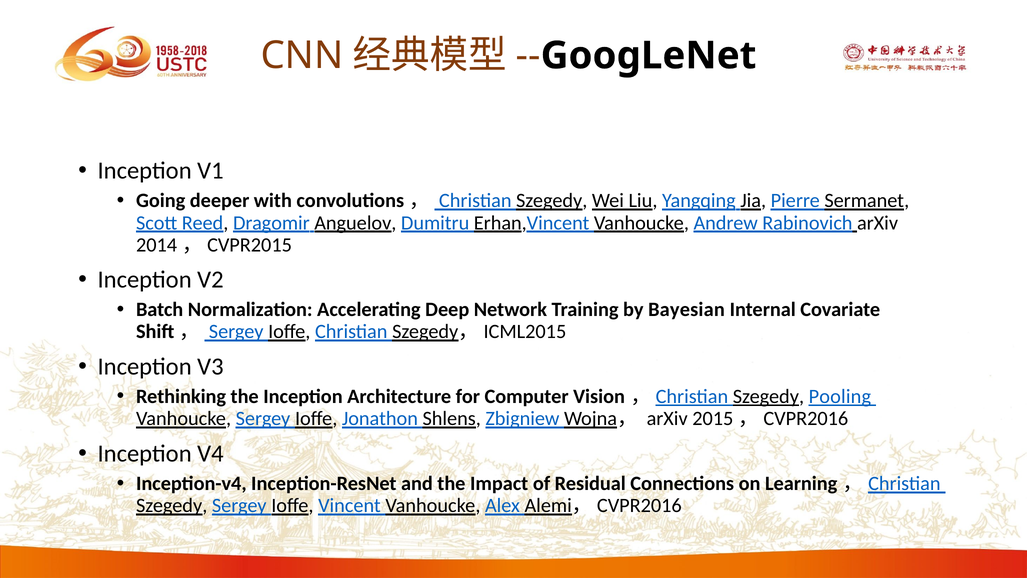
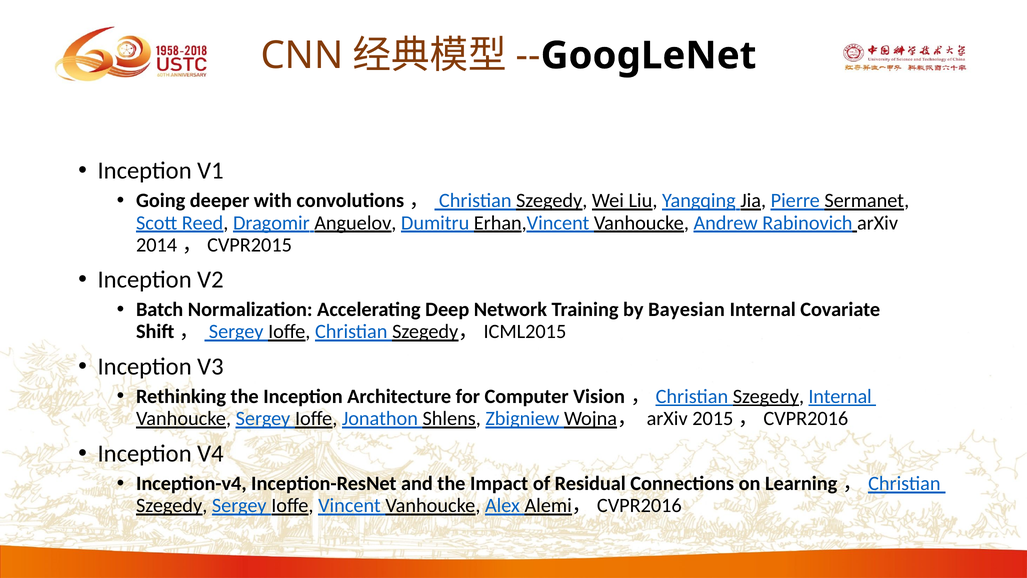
Szegedy Pooling: Pooling -> Internal
